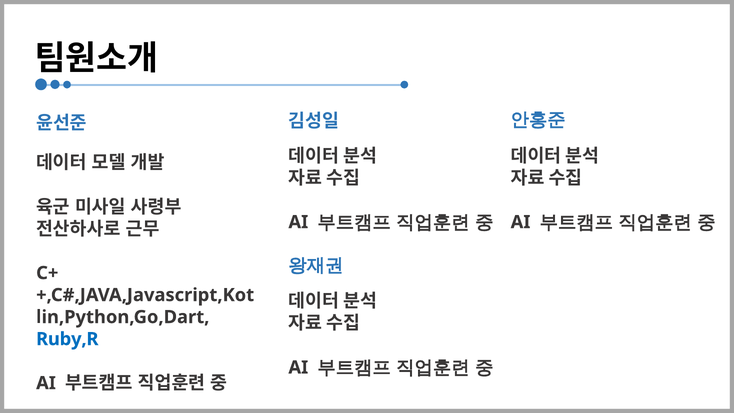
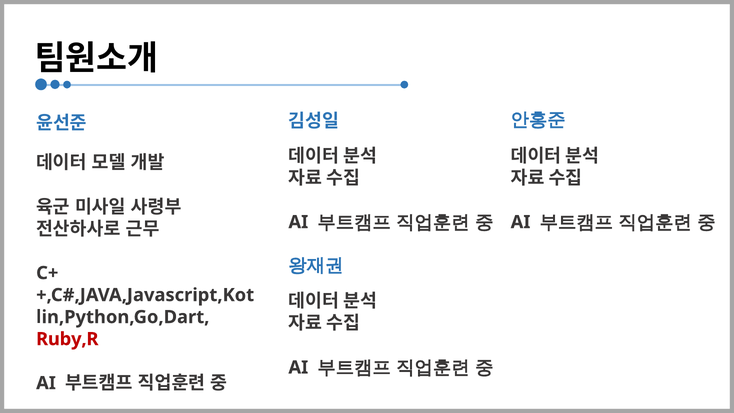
Ruby,R colour: blue -> red
